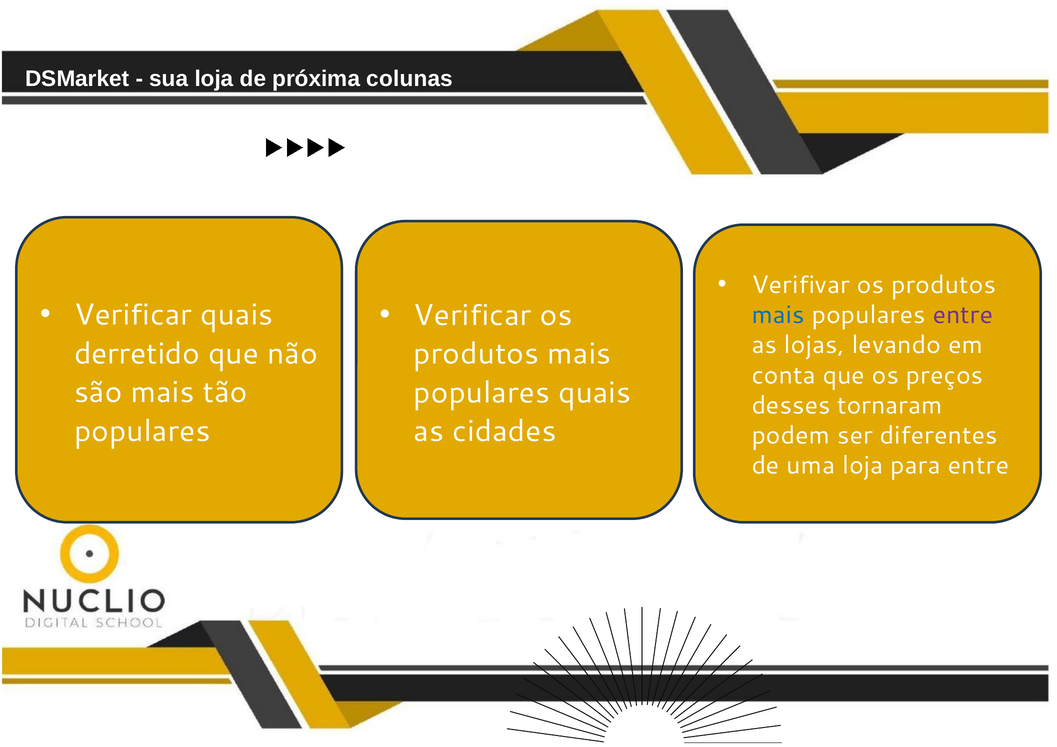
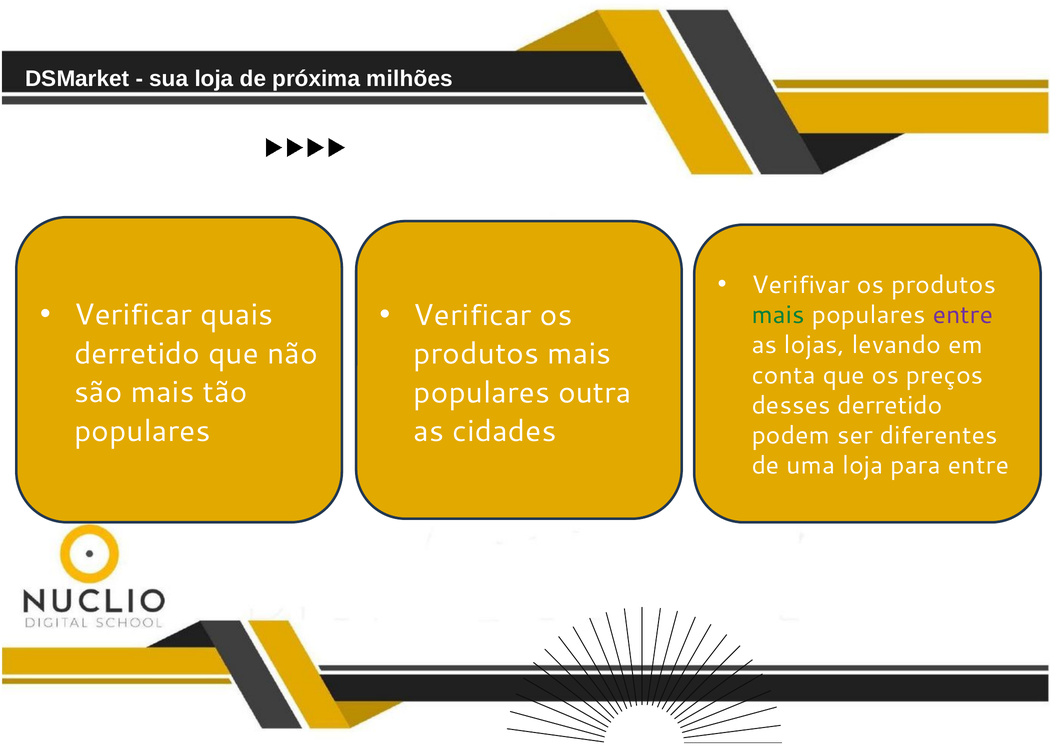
colunas: colunas -> milhões
mais at (778, 315) colour: blue -> green
populares quais: quais -> outra
desses tornaram: tornaram -> derretido
